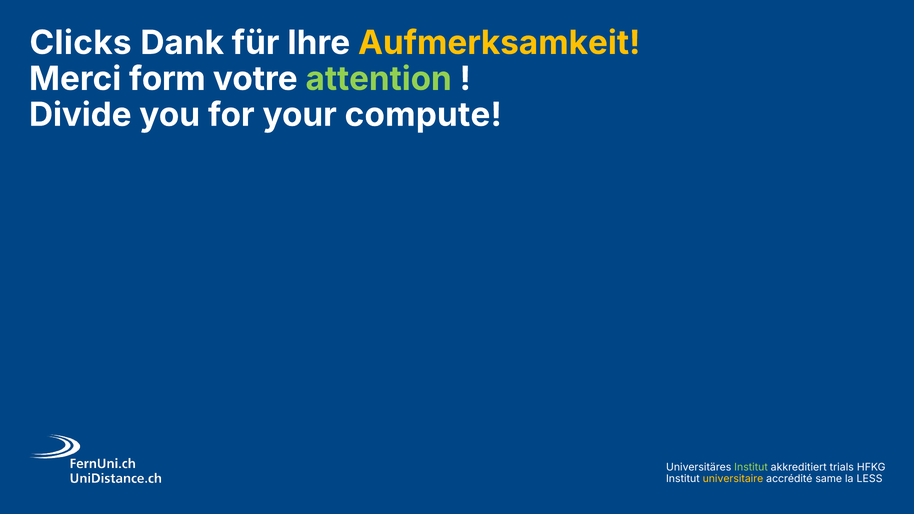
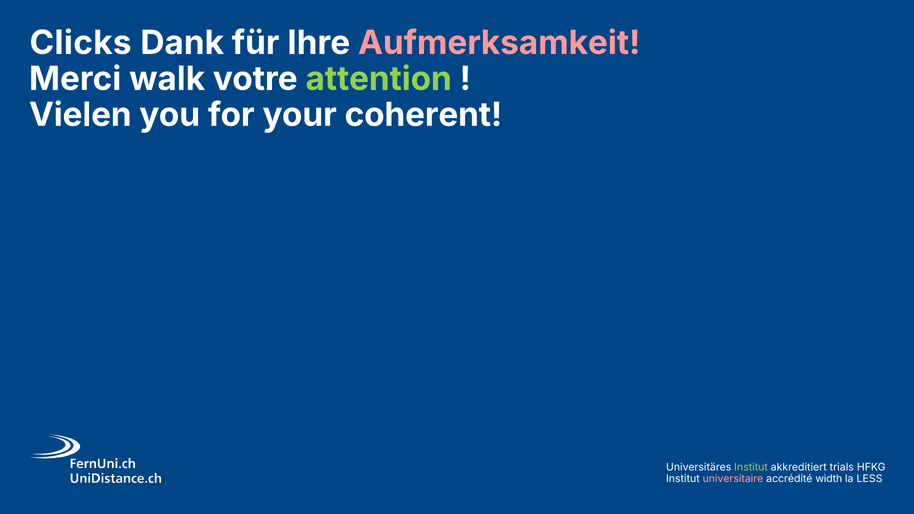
Aufmerksamkeit colour: yellow -> pink
form: form -> walk
Divide: Divide -> Vielen
compute: compute -> coherent
universitaire colour: yellow -> pink
same: same -> width
